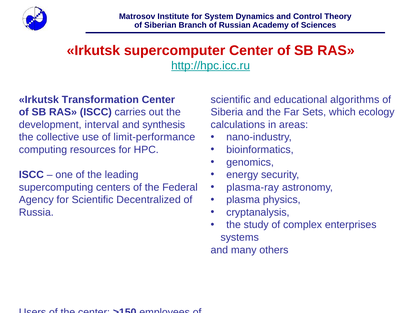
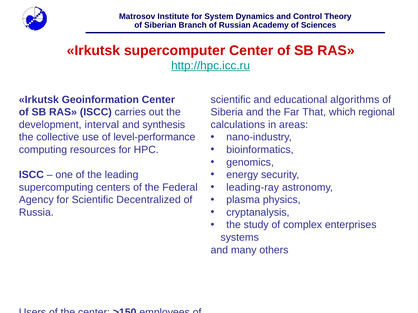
Transformation: Transformation -> Geoinformation
Sets: Sets -> That
ecology: ecology -> regional
limit-performance: limit-performance -> level-performance
plasma-ray: plasma-ray -> leading-ray
